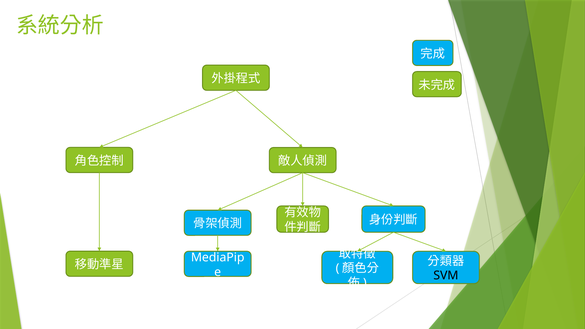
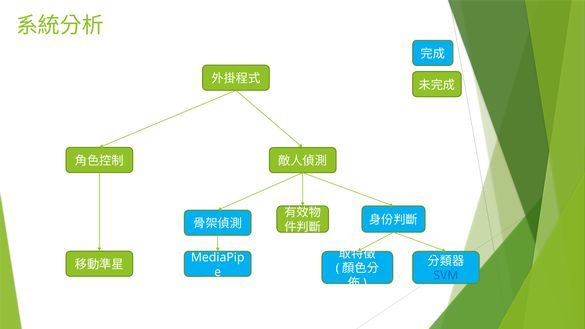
SVM colour: black -> blue
